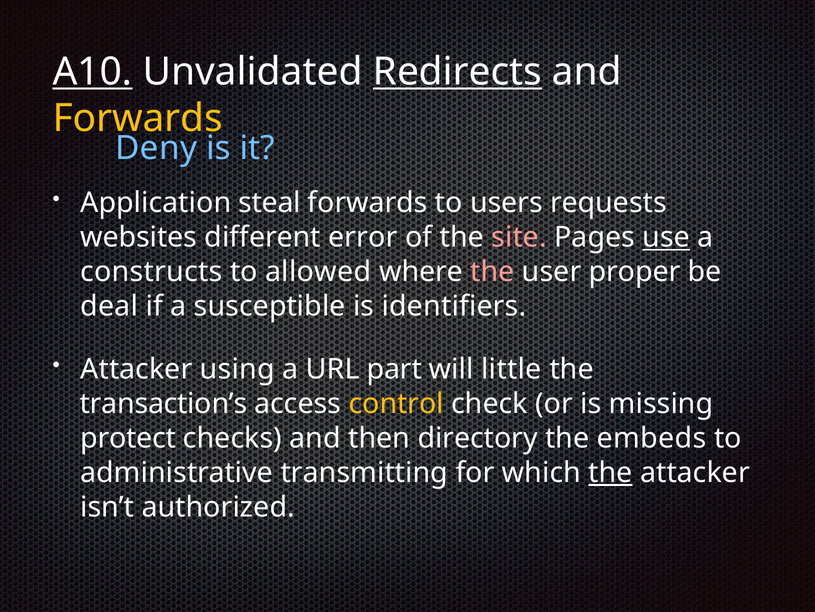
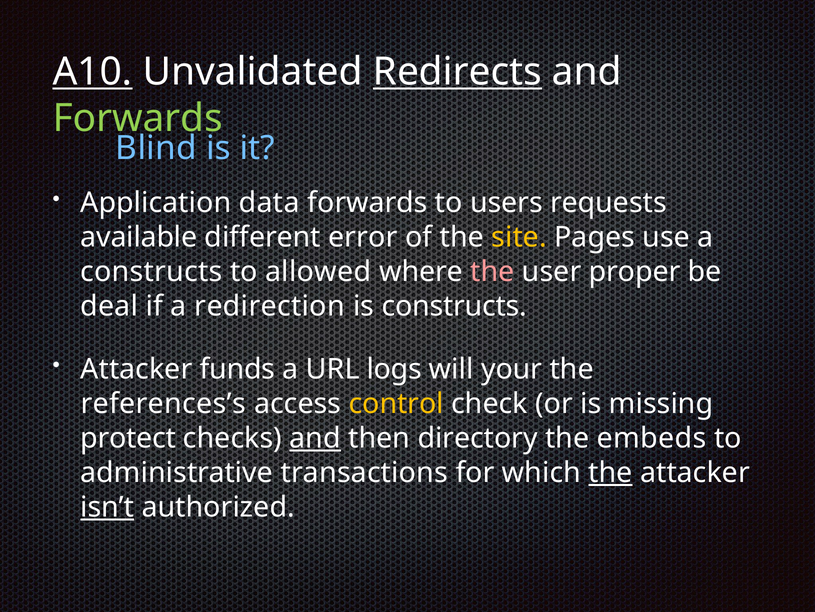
Forwards at (138, 118) colour: yellow -> light green
Deny: Deny -> Blind
steal: steal -> data
websites: websites -> available
site colour: pink -> yellow
use underline: present -> none
susceptible: susceptible -> redirection
is identifiers: identifiers -> constructs
using: using -> funds
part: part -> logs
little: little -> your
transaction’s: transaction’s -> references’s
and at (315, 438) underline: none -> present
transmitting: transmitting -> transactions
isn’t underline: none -> present
